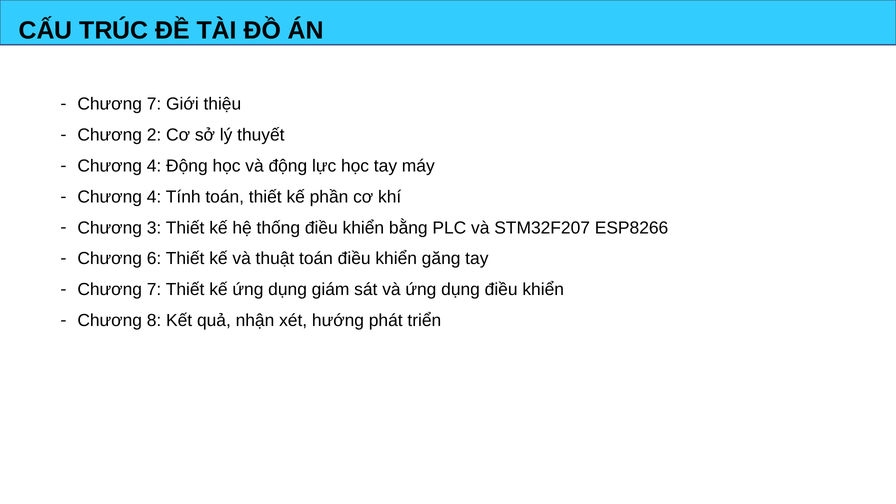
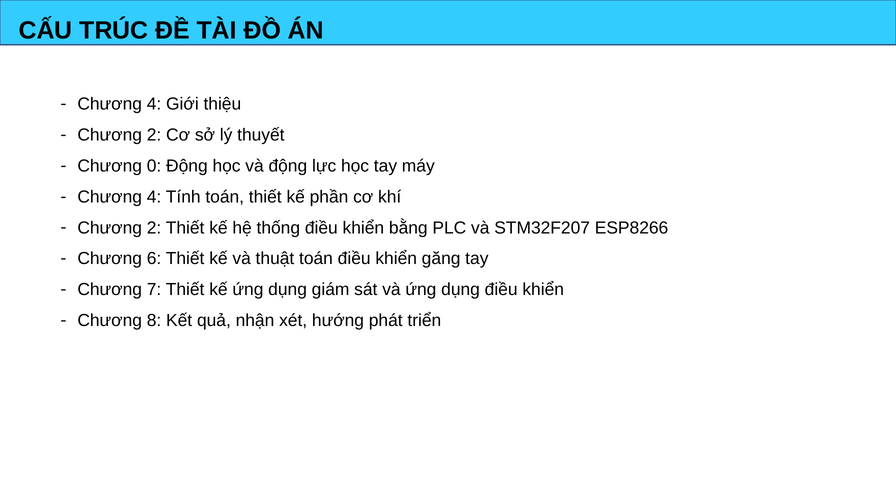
7 at (154, 104): 7 -> 4
4 at (154, 166): 4 -> 0
3 at (154, 228): 3 -> 2
